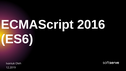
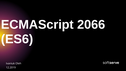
2016: 2016 -> 2066
